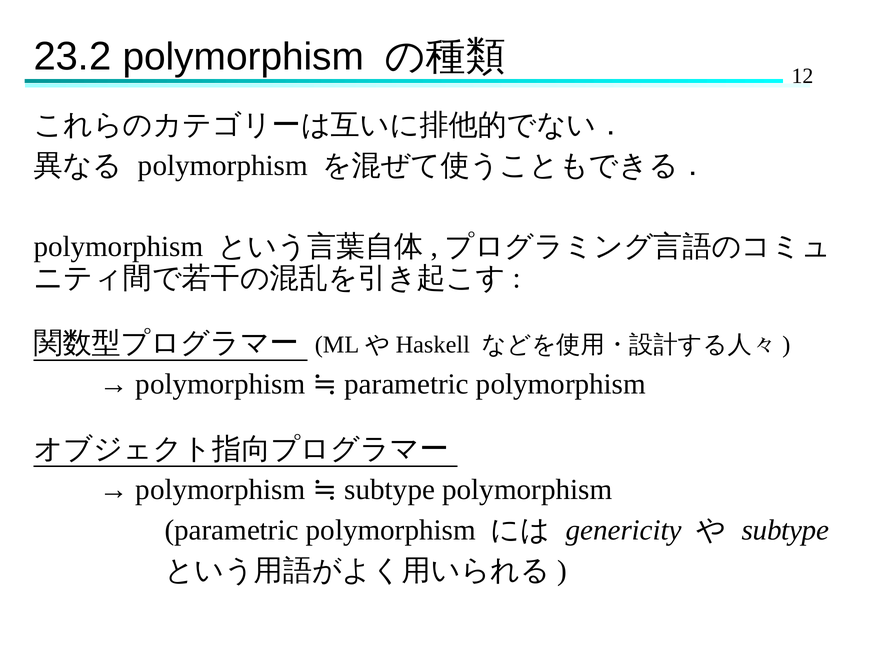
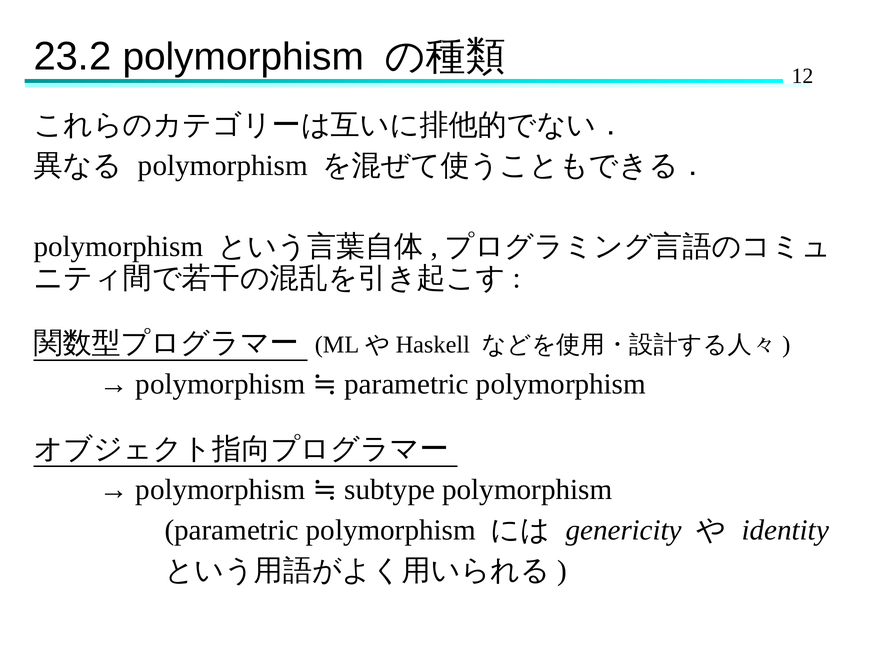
subtype at (785, 531): subtype -> identity
